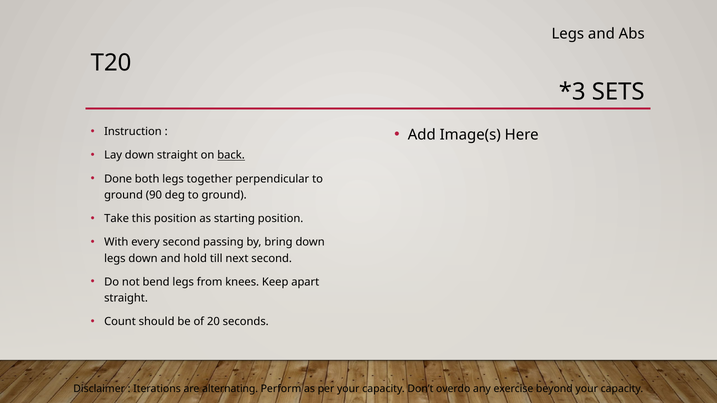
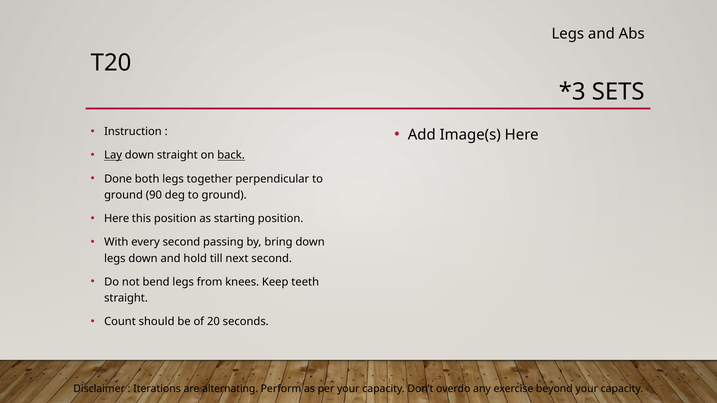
Lay underline: none -> present
Take at (117, 219): Take -> Here
apart: apart -> teeth
